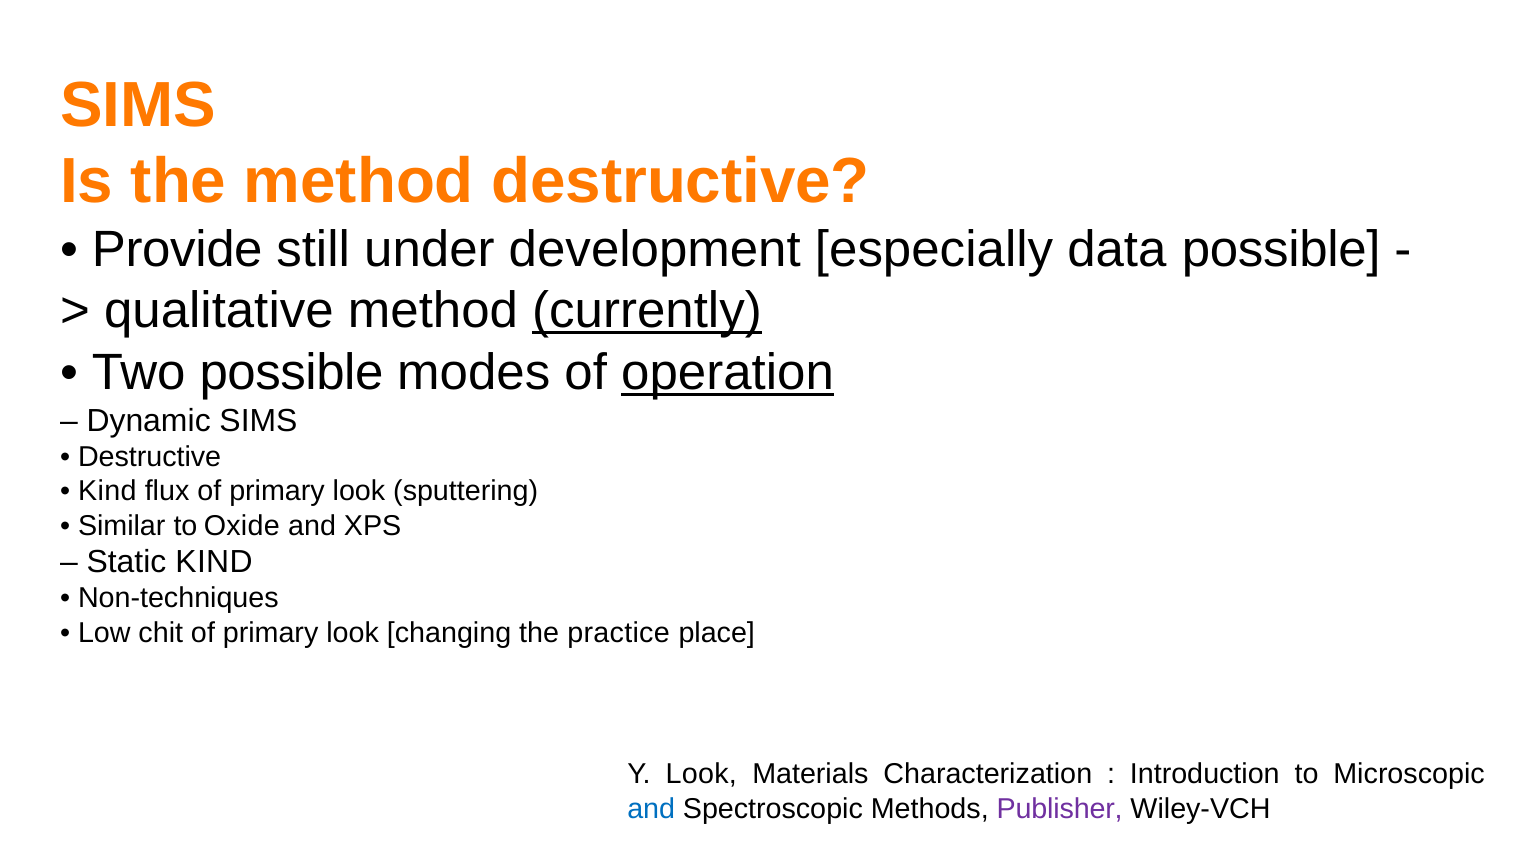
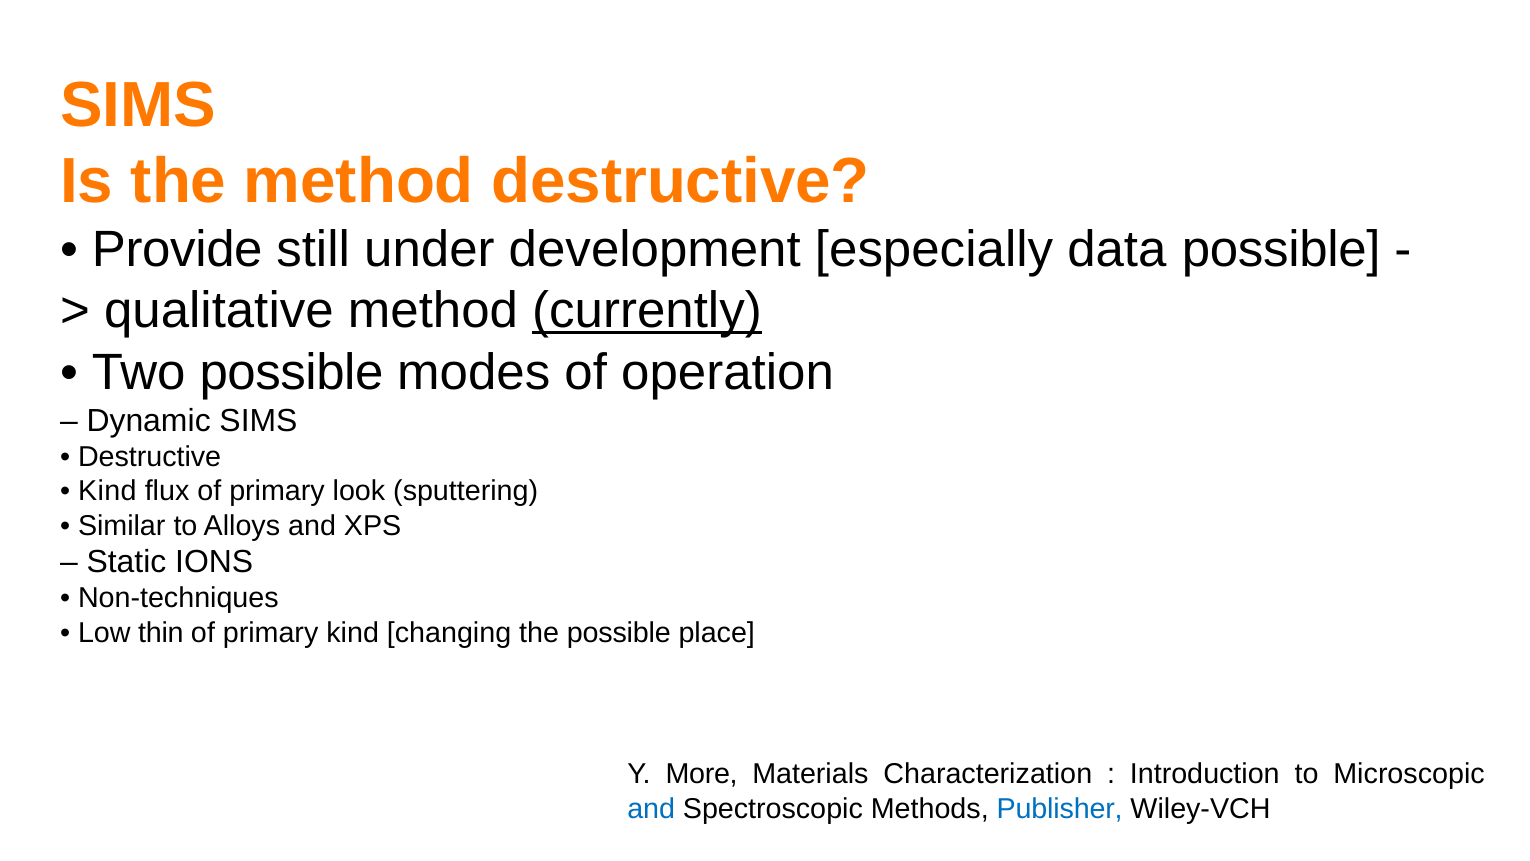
operation underline: present -> none
Oxide: Oxide -> Alloys
Static KIND: KIND -> IONS
chit: chit -> thin
look at (353, 633): look -> kind
the practice: practice -> possible
Y Look: Look -> More
Publisher colour: purple -> blue
